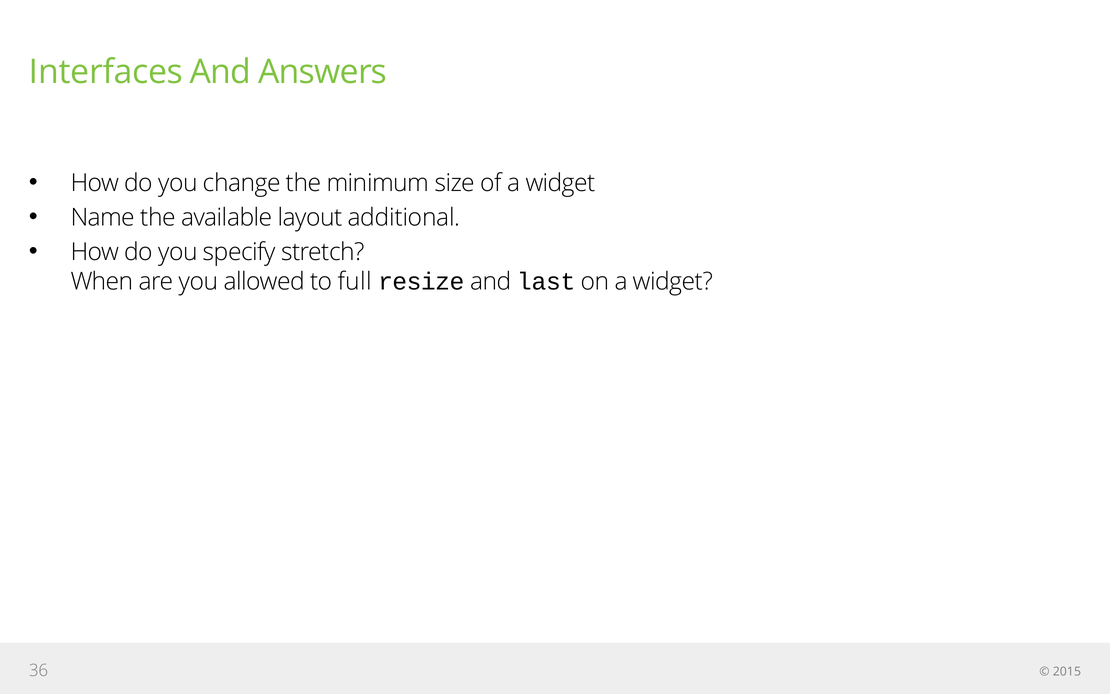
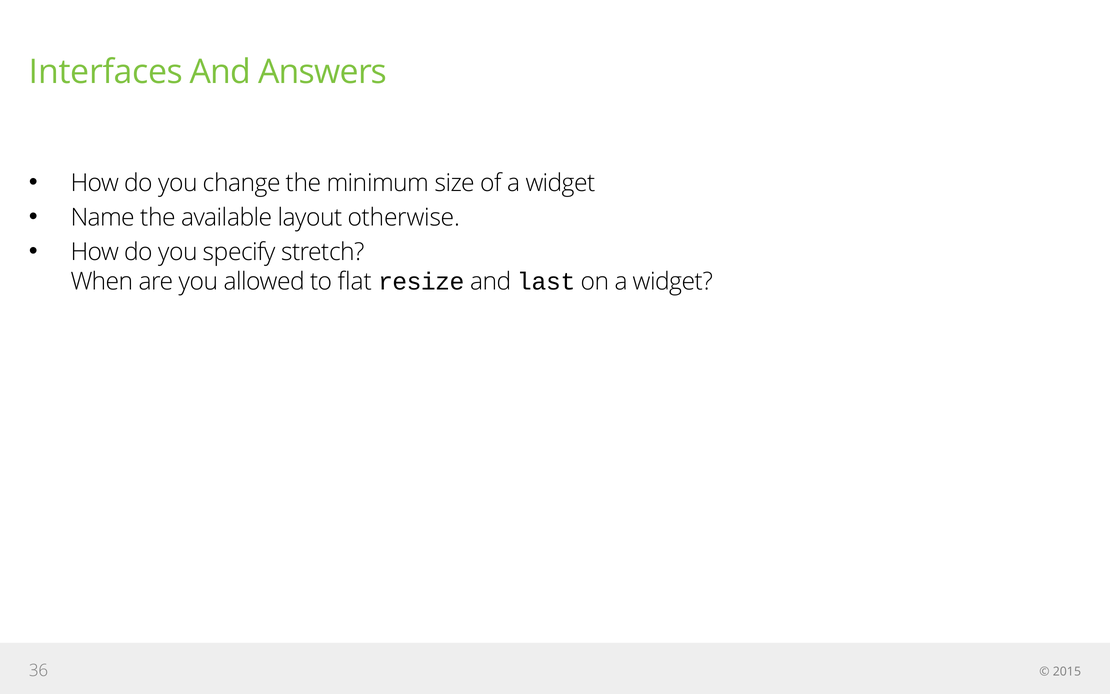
additional: additional -> otherwise
full: full -> flat
